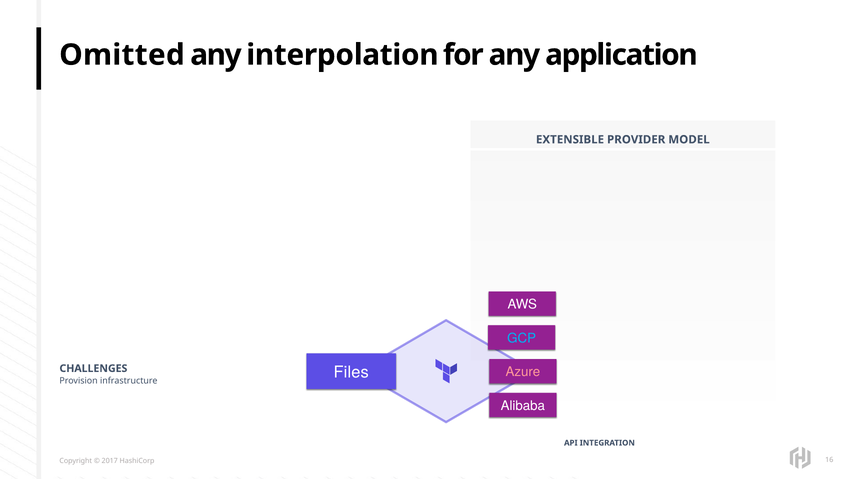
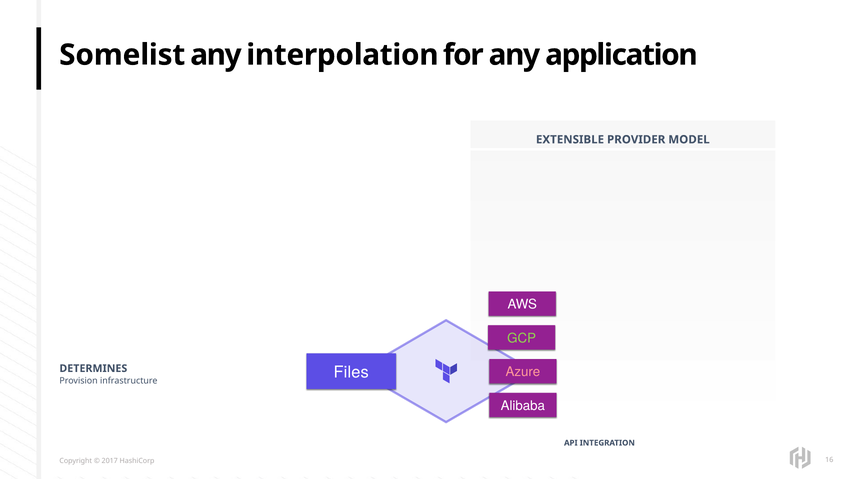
Omitted: Omitted -> Somelist
GCP colour: light blue -> light green
CHALLENGES: CHALLENGES -> DETERMINES
